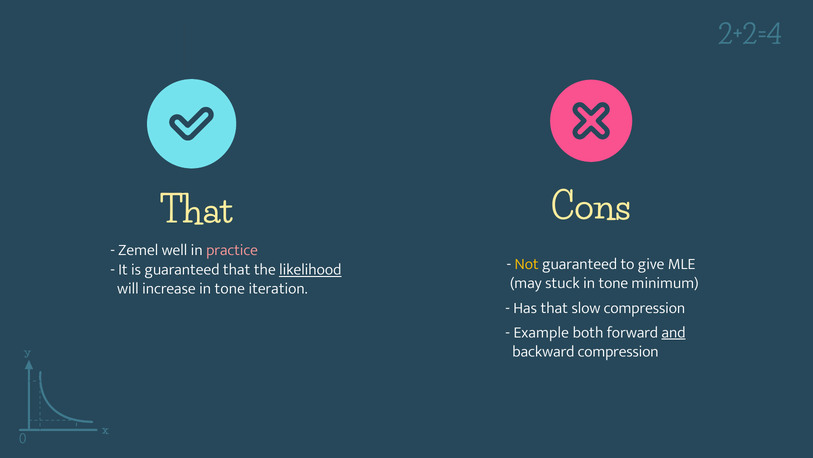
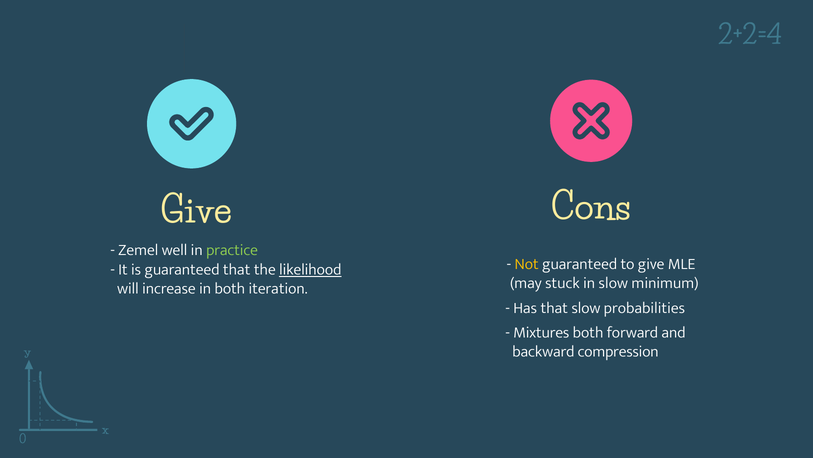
That at (197, 211): That -> Give
practice colour: pink -> light green
stuck in tone: tone -> slow
increase in tone: tone -> both
slow compression: compression -> probabilities
Example: Example -> Mixtures
and underline: present -> none
